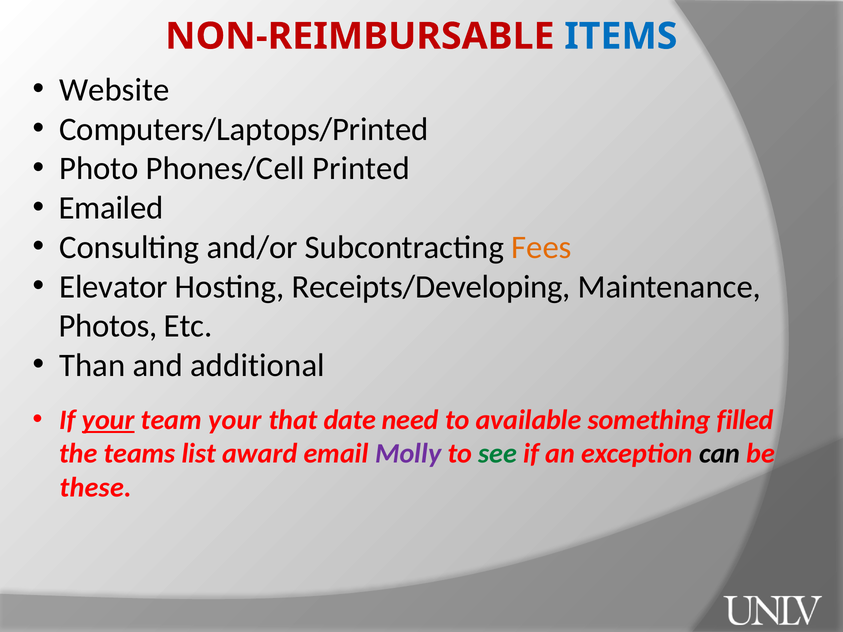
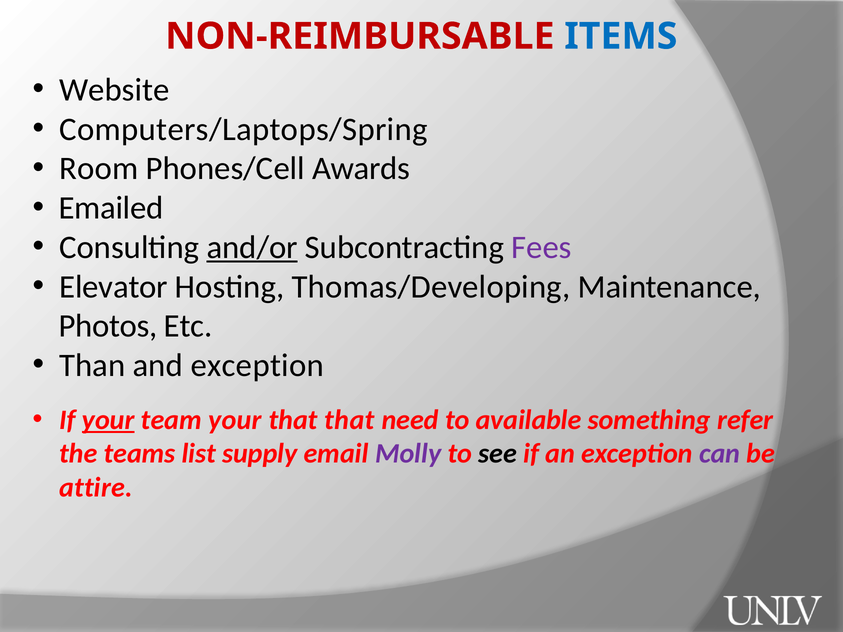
Computers/Laptops/Printed: Computers/Laptops/Printed -> Computers/Laptops/Spring
Photo: Photo -> Room
Printed: Printed -> Awards
and/or underline: none -> present
Fees colour: orange -> purple
Receipts/Developing: Receipts/Developing -> Thomas/Developing
and additional: additional -> exception
that date: date -> that
filled: filled -> refer
award: award -> supply
see colour: green -> black
can colour: black -> purple
these: these -> attire
